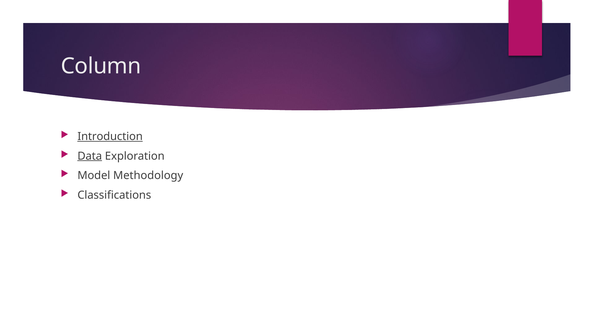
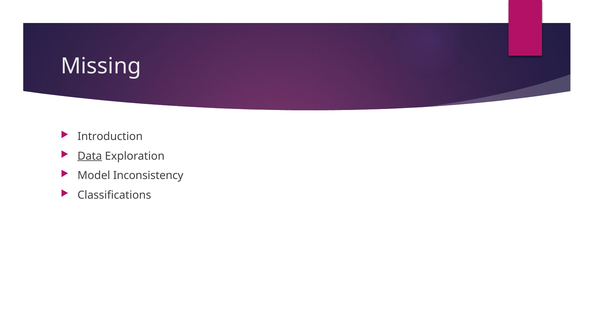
Column: Column -> Missing
Introduction underline: present -> none
Methodology: Methodology -> Inconsistency
